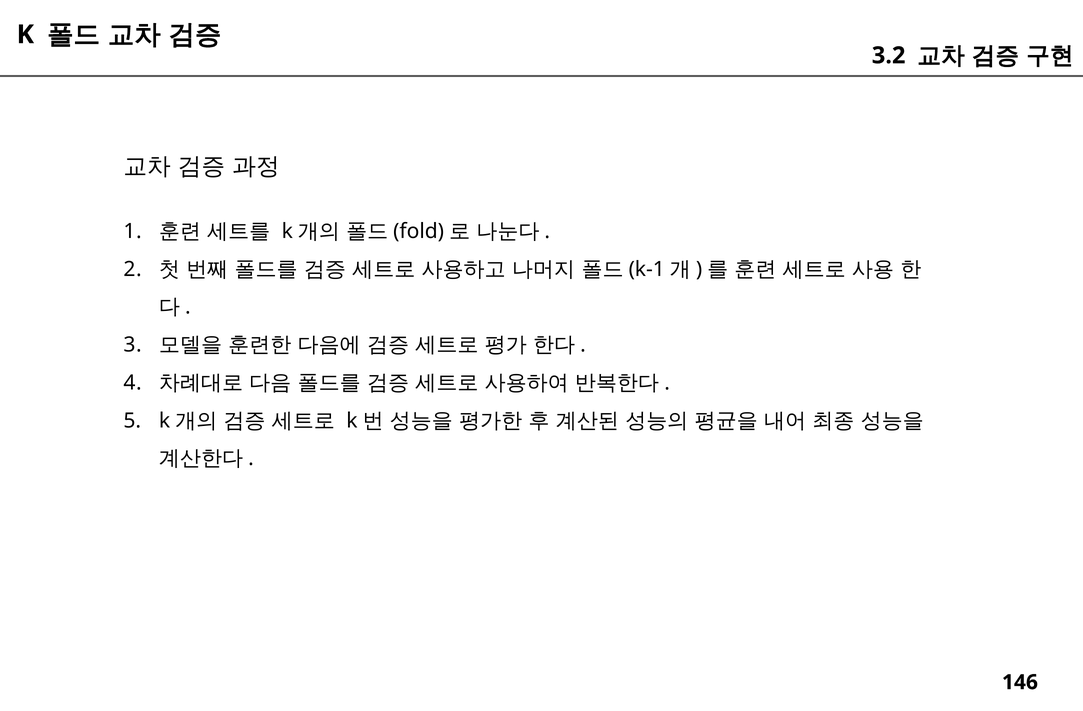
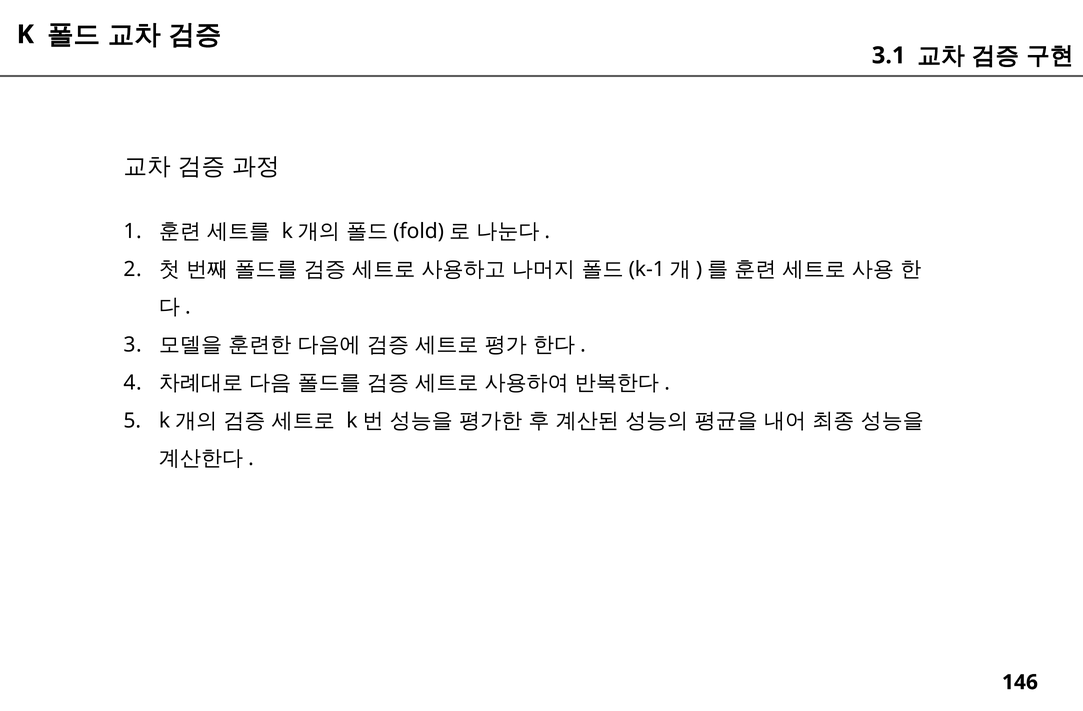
3.2: 3.2 -> 3.1
